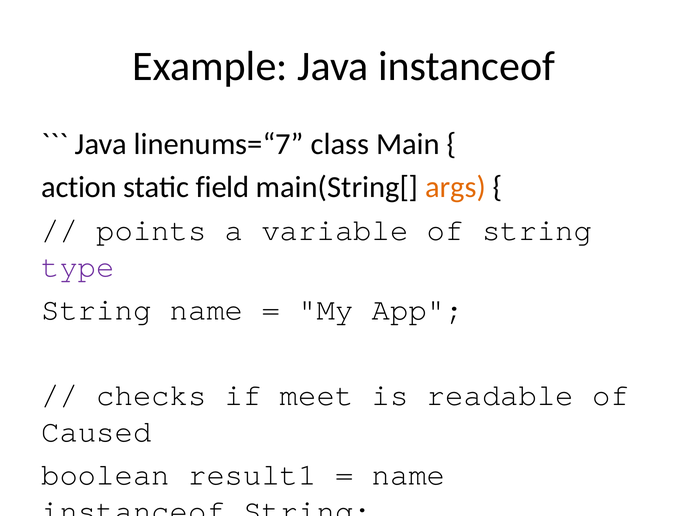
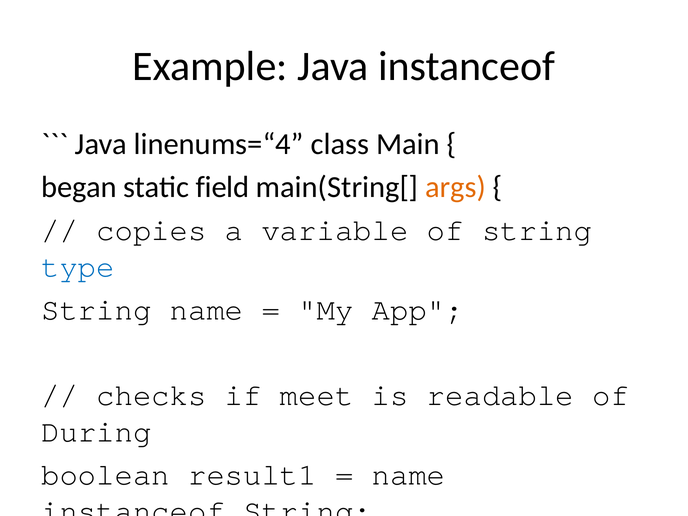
linenums=“7: linenums=“7 -> linenums=“4
action: action -> began
points: points -> copies
type at (78, 267) colour: purple -> blue
Caused at (96, 432): Caused -> During
